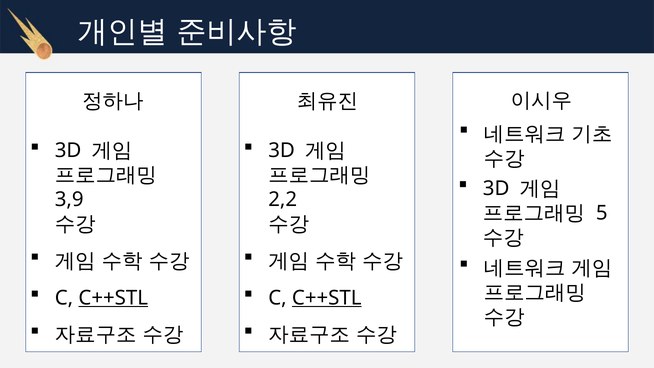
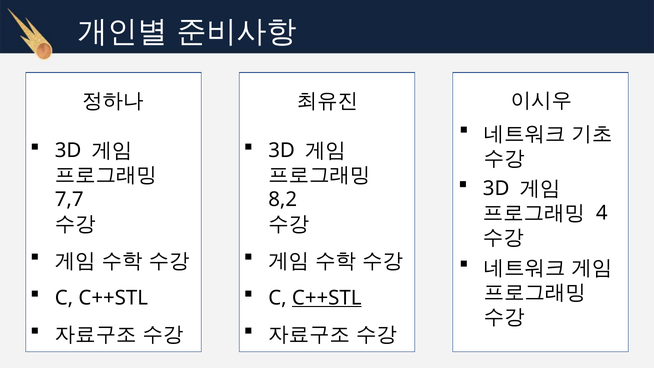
3,9: 3,9 -> 7,7
2,2: 2,2 -> 8,2
5: 5 -> 4
C++STL at (113, 298) underline: present -> none
